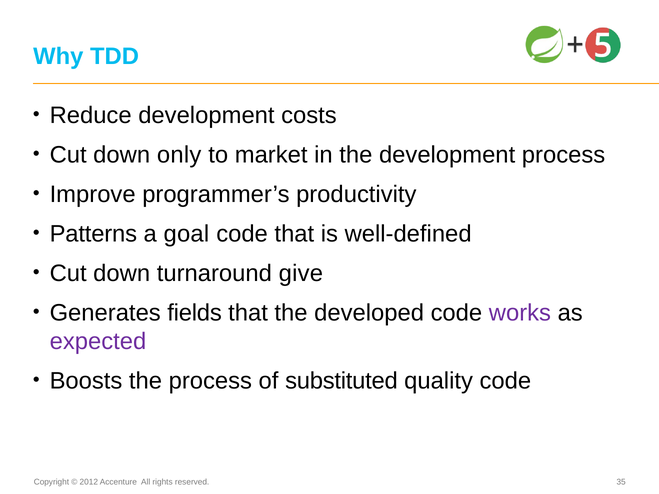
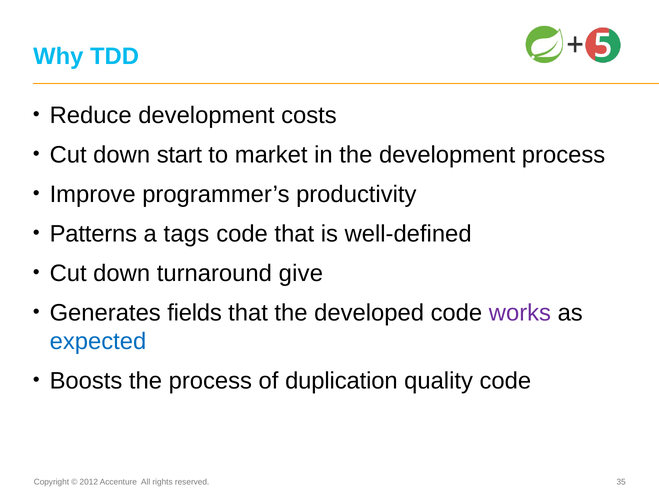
only: only -> start
goal: goal -> tags
expected colour: purple -> blue
substituted: substituted -> duplication
